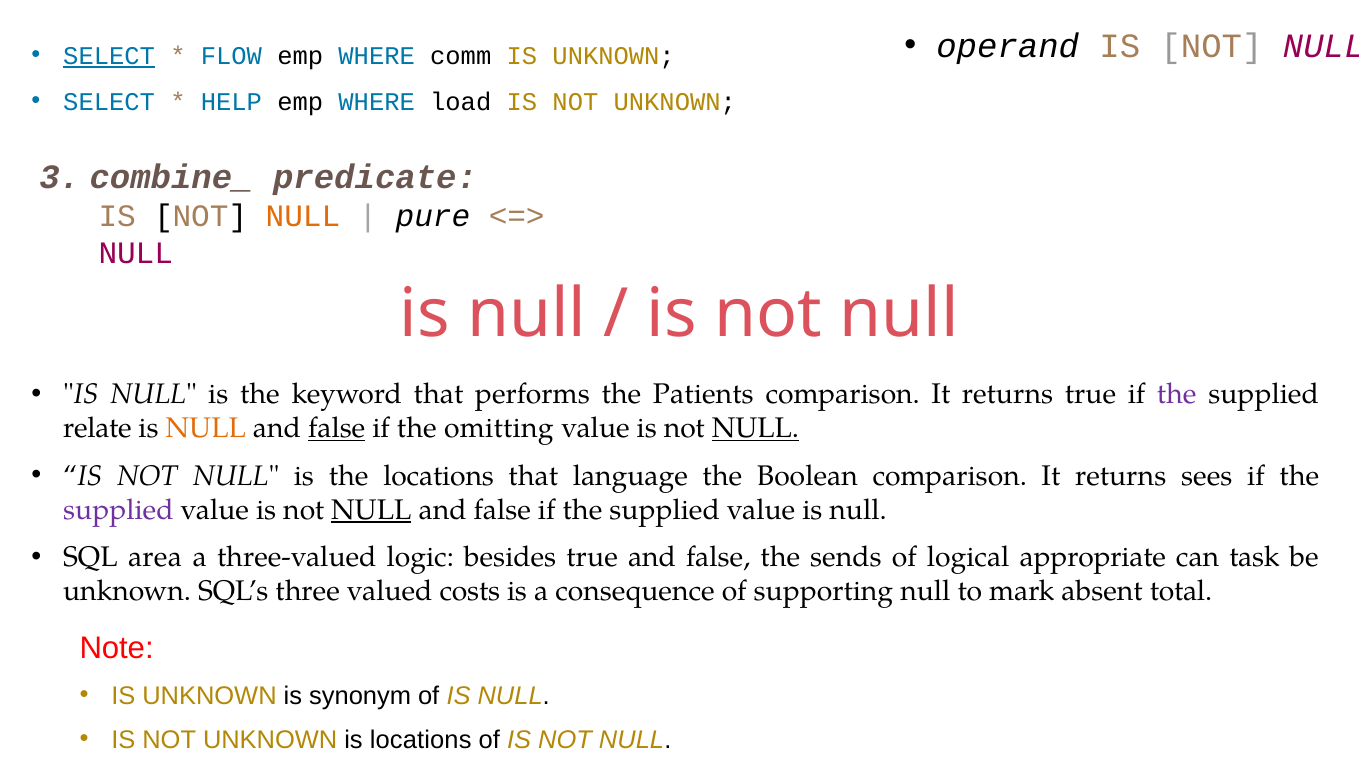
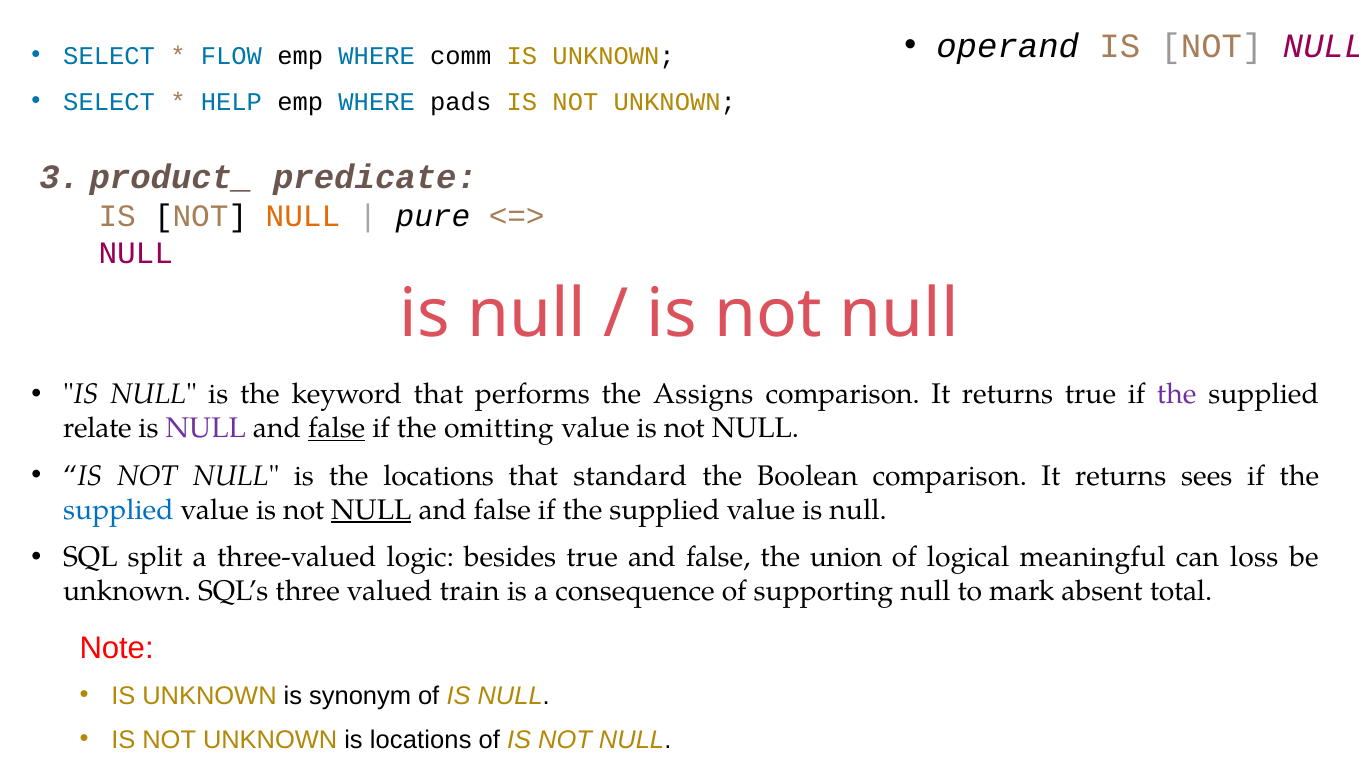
SELECT at (109, 56) underline: present -> none
load: load -> pads
combine_: combine_ -> product_
Patients: Patients -> Assigns
NULL at (206, 428) colour: orange -> purple
NULL at (755, 428) underline: present -> none
language: language -> standard
supplied at (118, 510) colour: purple -> blue
area: area -> split
sends: sends -> union
appropriate: appropriate -> meaningful
task: task -> loss
costs: costs -> train
